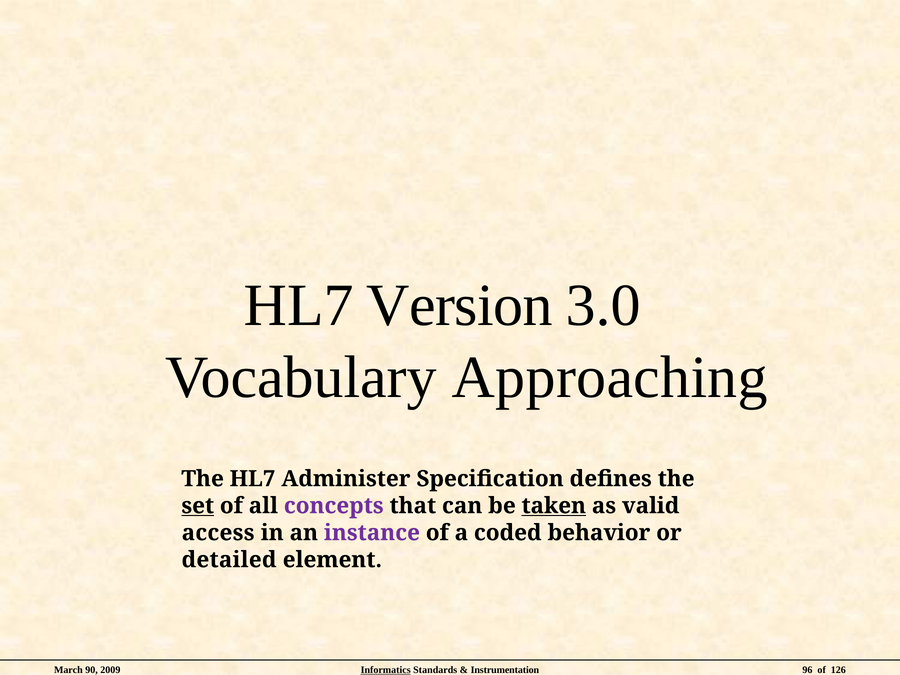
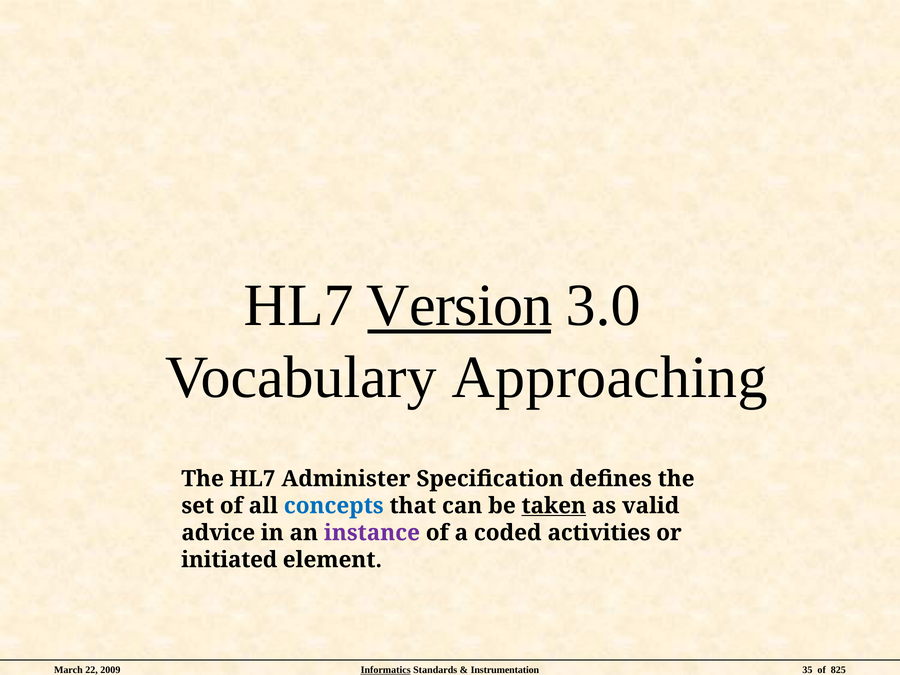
Version underline: none -> present
set underline: present -> none
concepts colour: purple -> blue
access: access -> advice
behavior: behavior -> activities
detailed: detailed -> initiated
90: 90 -> 22
96: 96 -> 35
126: 126 -> 825
